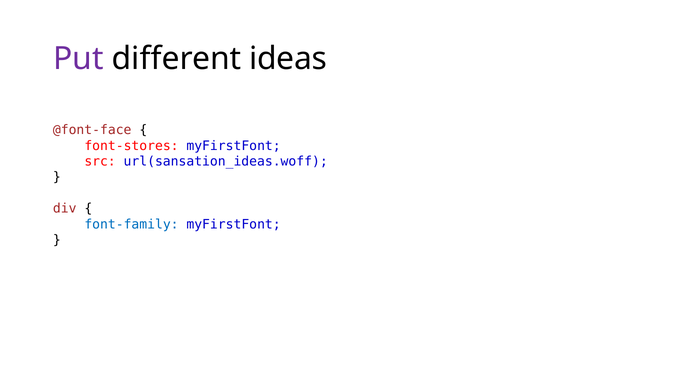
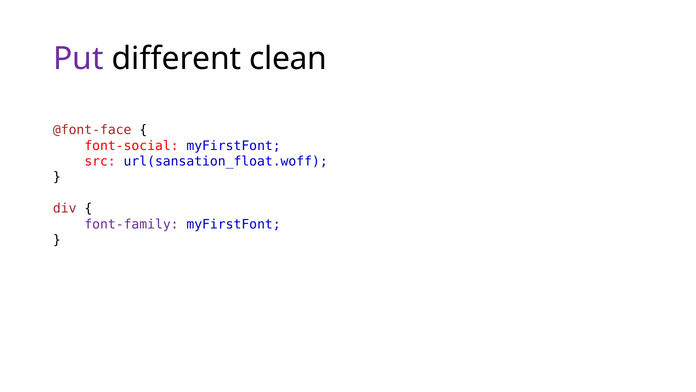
ideas: ideas -> clean
font-stores: font-stores -> font-social
url(sansation_ideas.woff: url(sansation_ideas.woff -> url(sansation_float.woff
font-family colour: blue -> purple
